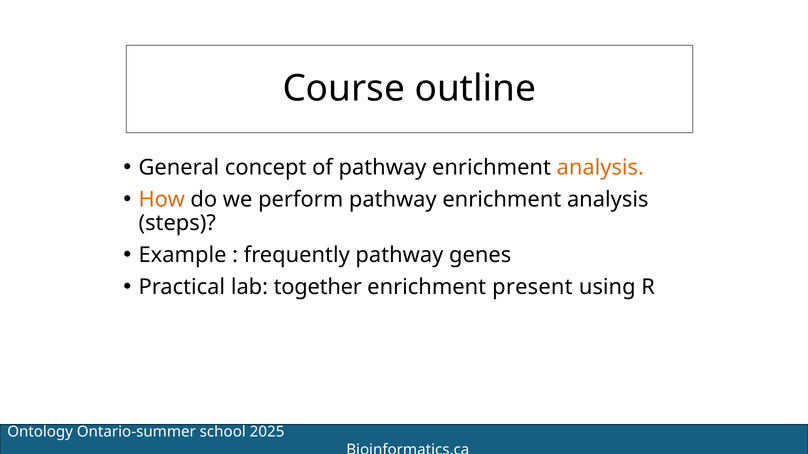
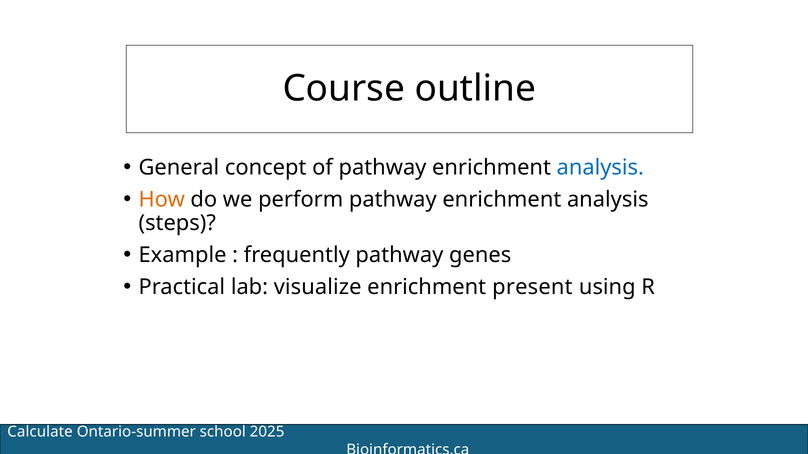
analysis at (600, 168) colour: orange -> blue
together: together -> visualize
Ontology: Ontology -> Calculate
